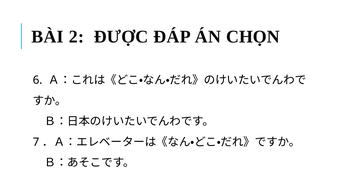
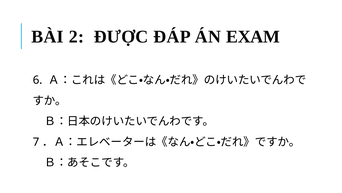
CHỌN: CHỌN -> EXAM
